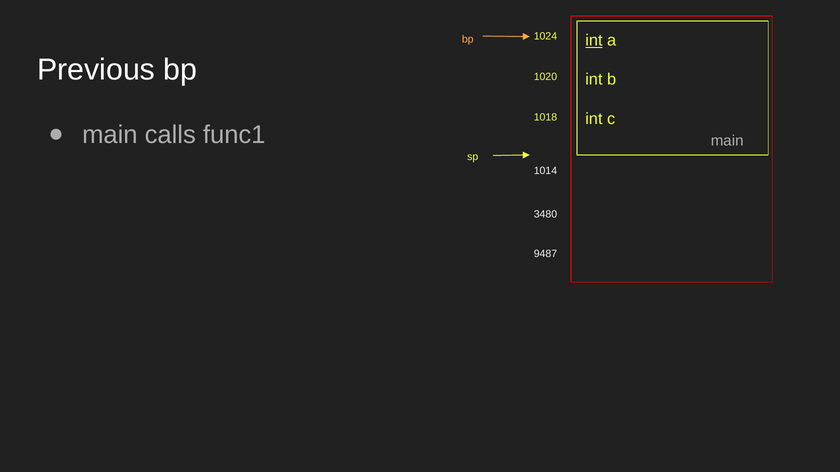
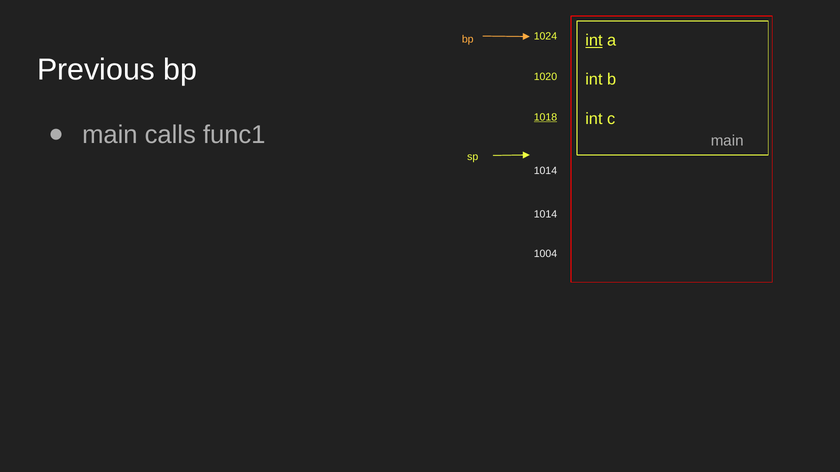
1018 underline: none -> present
3480 at (545, 215): 3480 -> 1014
9487: 9487 -> 1004
